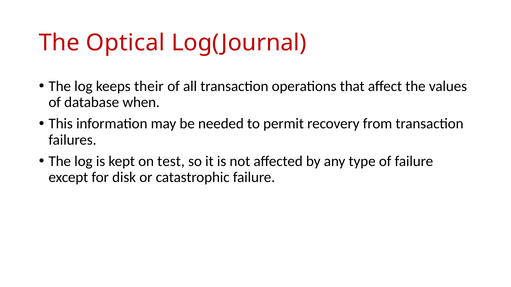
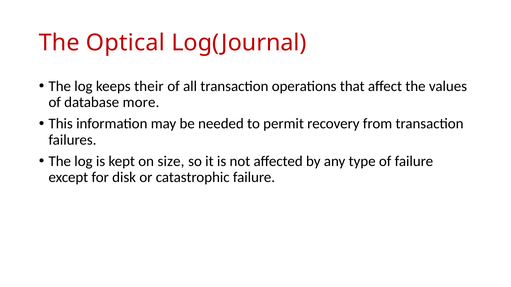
when: when -> more
test: test -> size
